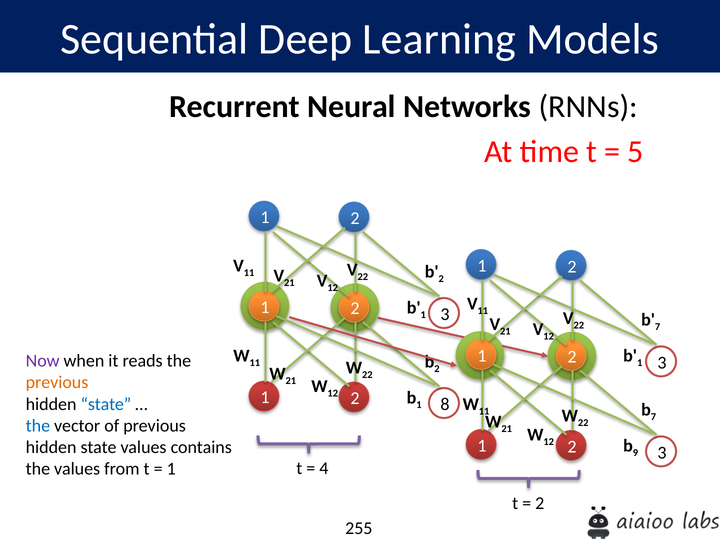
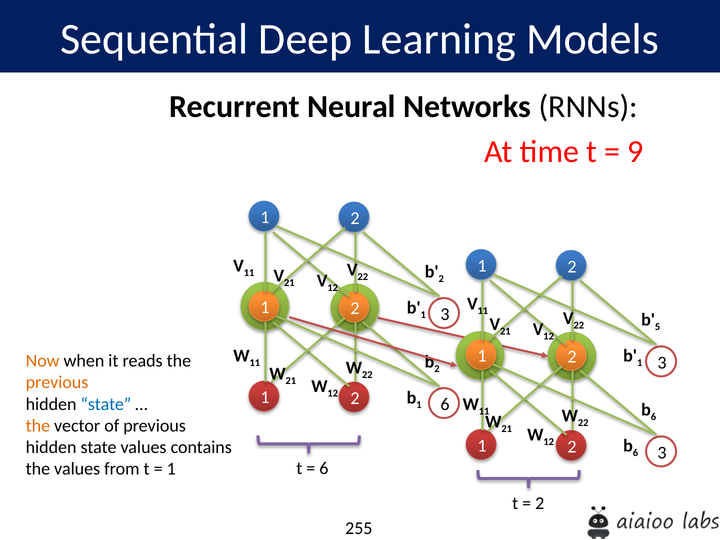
5: 5 -> 9
7 at (658, 327): 7 -> 5
Now colour: purple -> orange
2 8: 8 -> 6
7 at (653, 417): 7 -> 6
the at (38, 426) colour: blue -> orange
9 at (635, 453): 9 -> 6
4 at (324, 468): 4 -> 6
